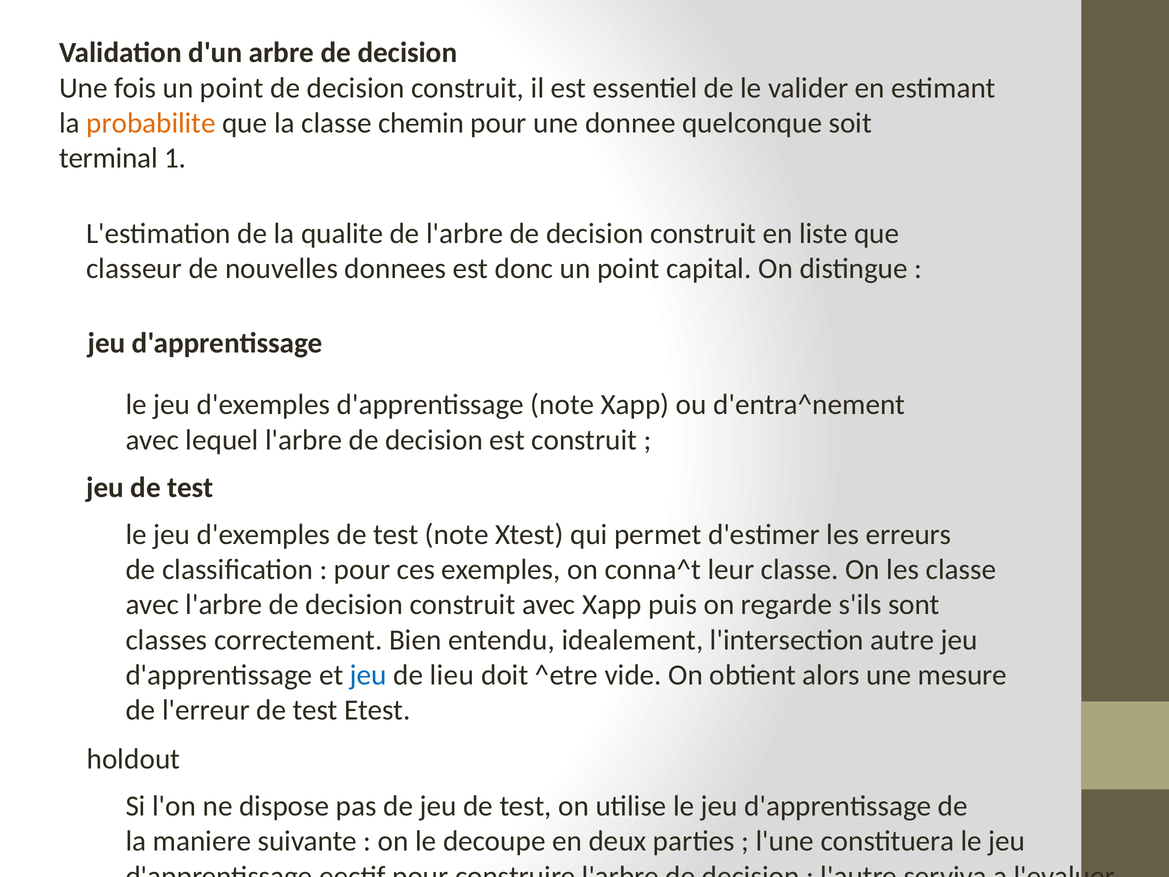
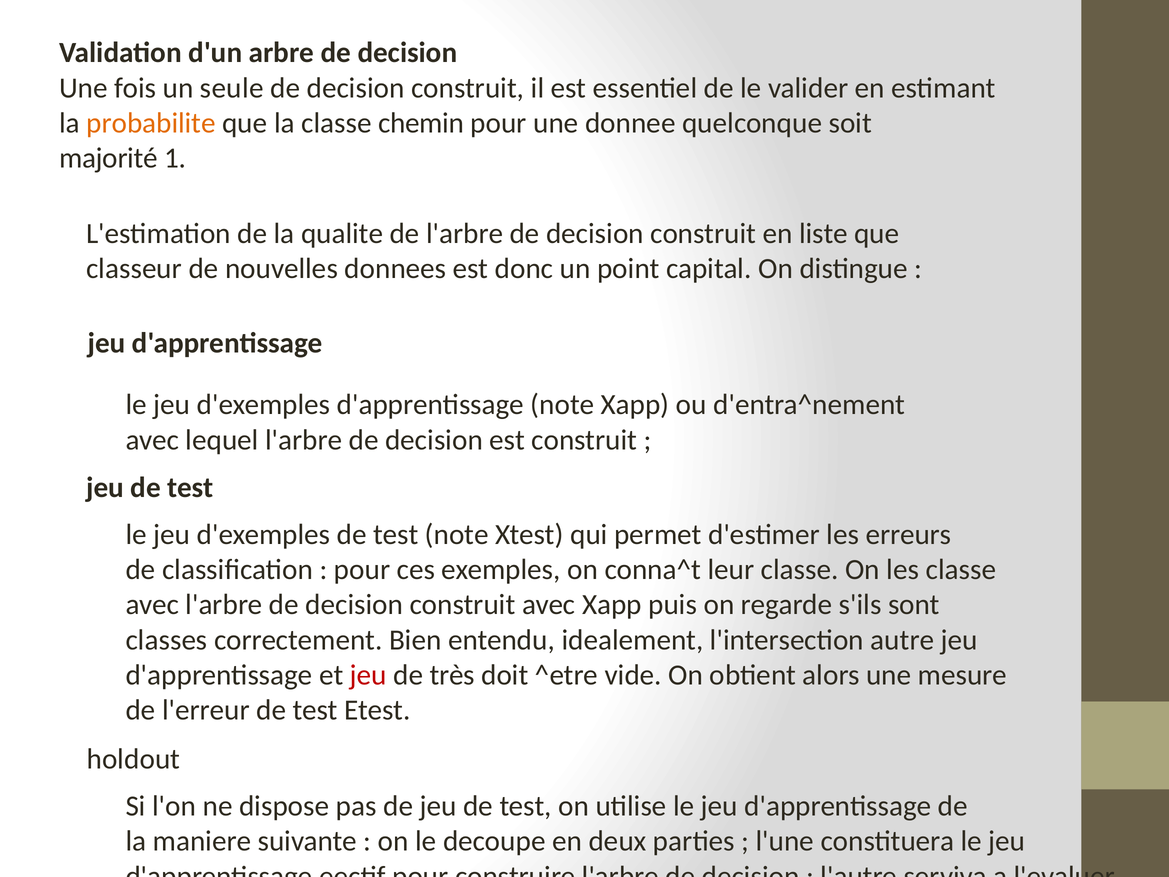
fois un point: point -> seule
terminal: terminal -> majorité
jeu at (368, 675) colour: blue -> red
lieu: lieu -> très
